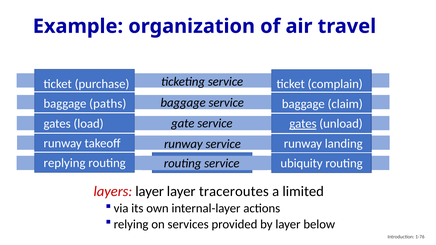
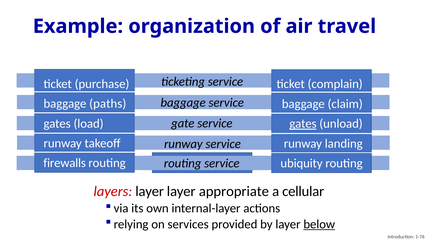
replying: replying -> firewalls
traceroutes: traceroutes -> appropriate
limited: limited -> cellular
below underline: none -> present
